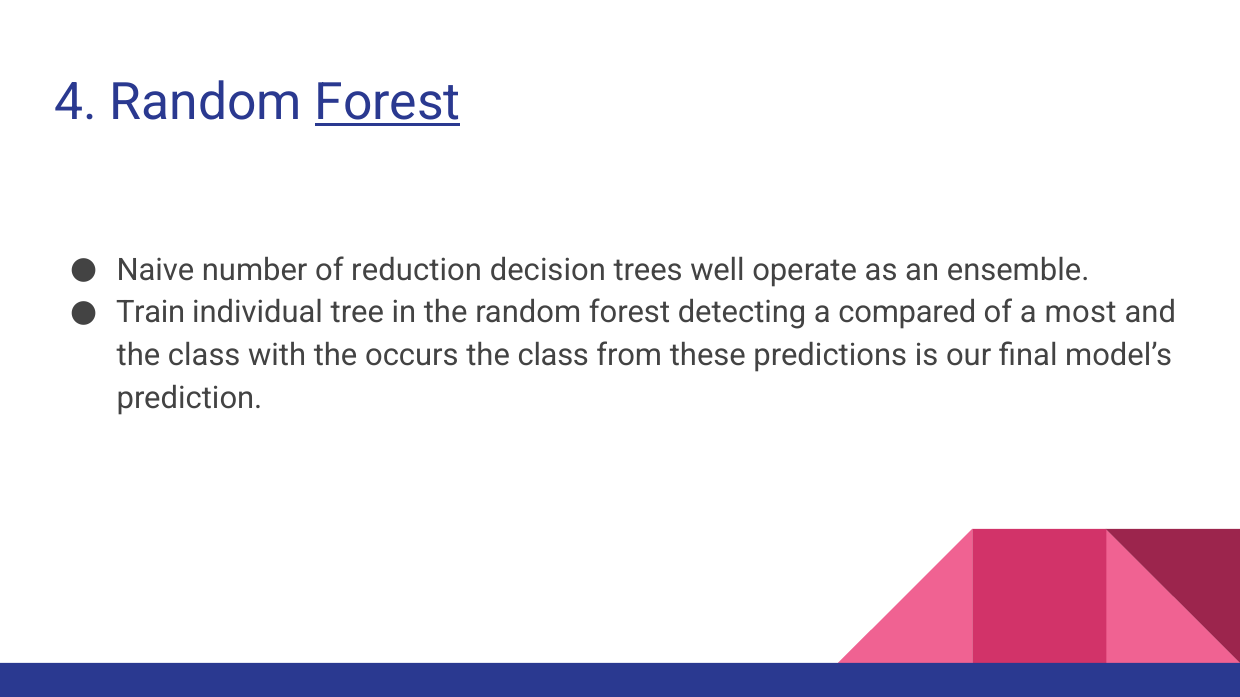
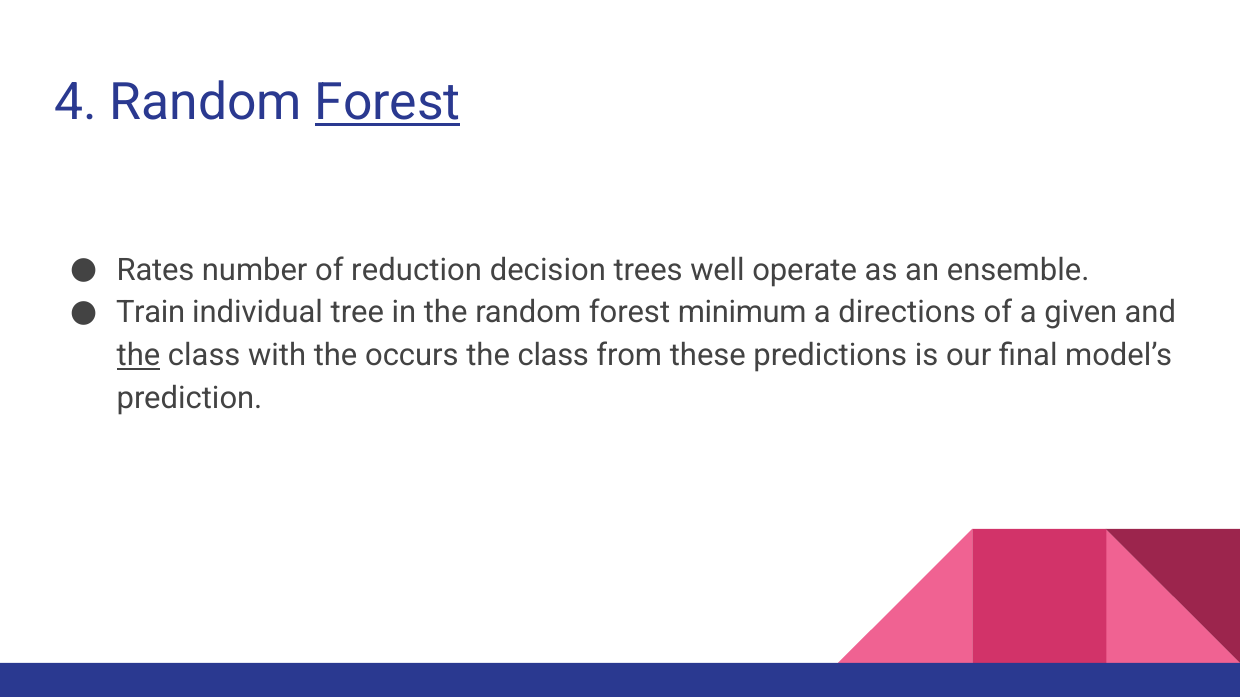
Naive: Naive -> Rates
detecting: detecting -> minimum
compared: compared -> directions
most: most -> given
the at (138, 356) underline: none -> present
